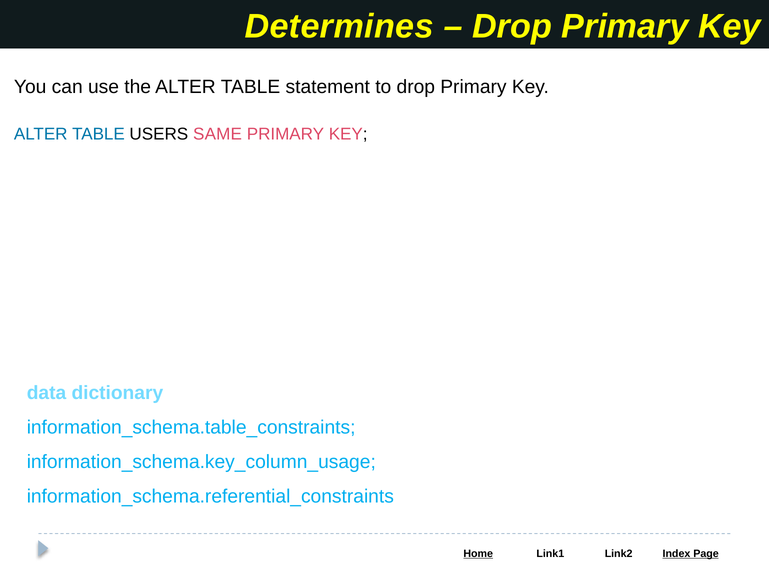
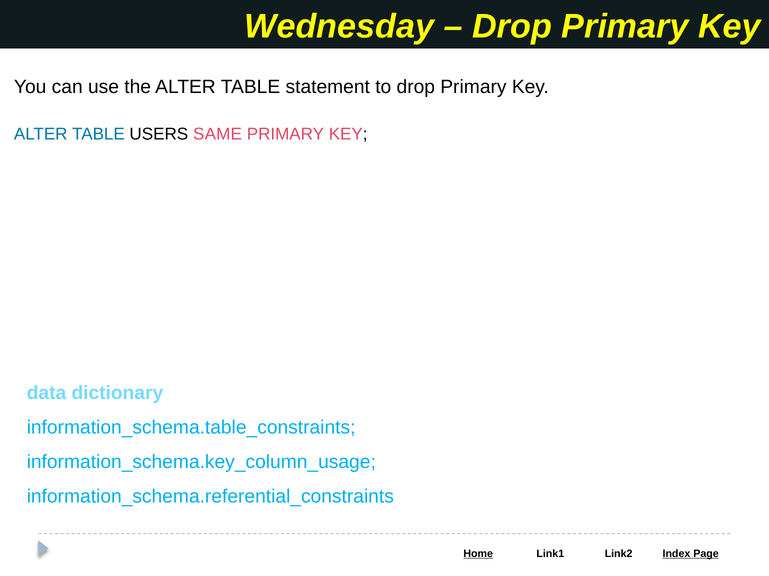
Determines: Determines -> Wednesday
